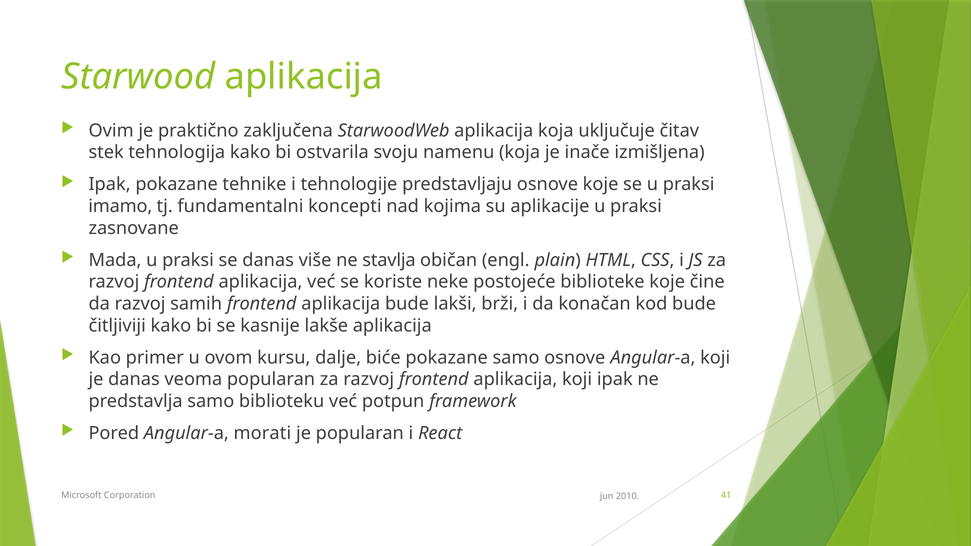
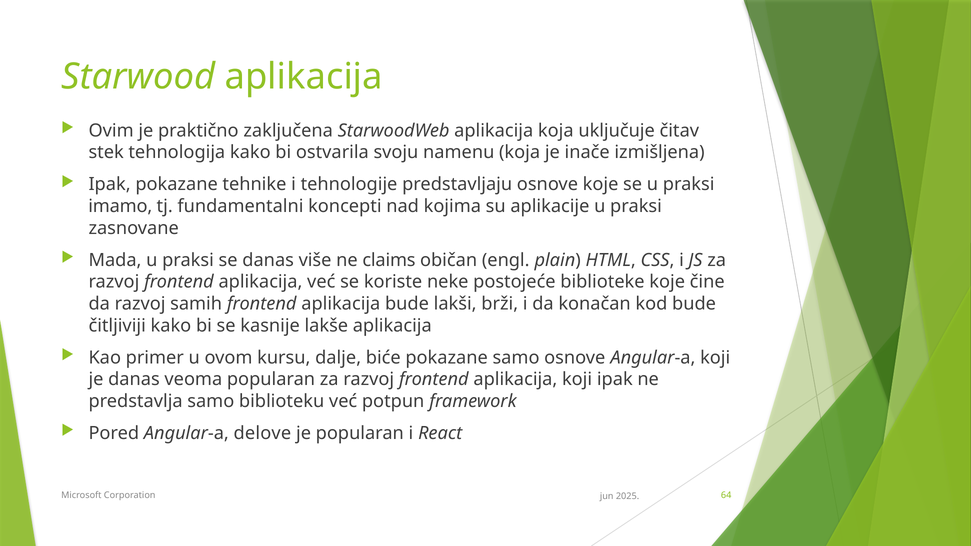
stavlja: stavlja -> claims
morati: morati -> delove
41: 41 -> 64
2010: 2010 -> 2025
